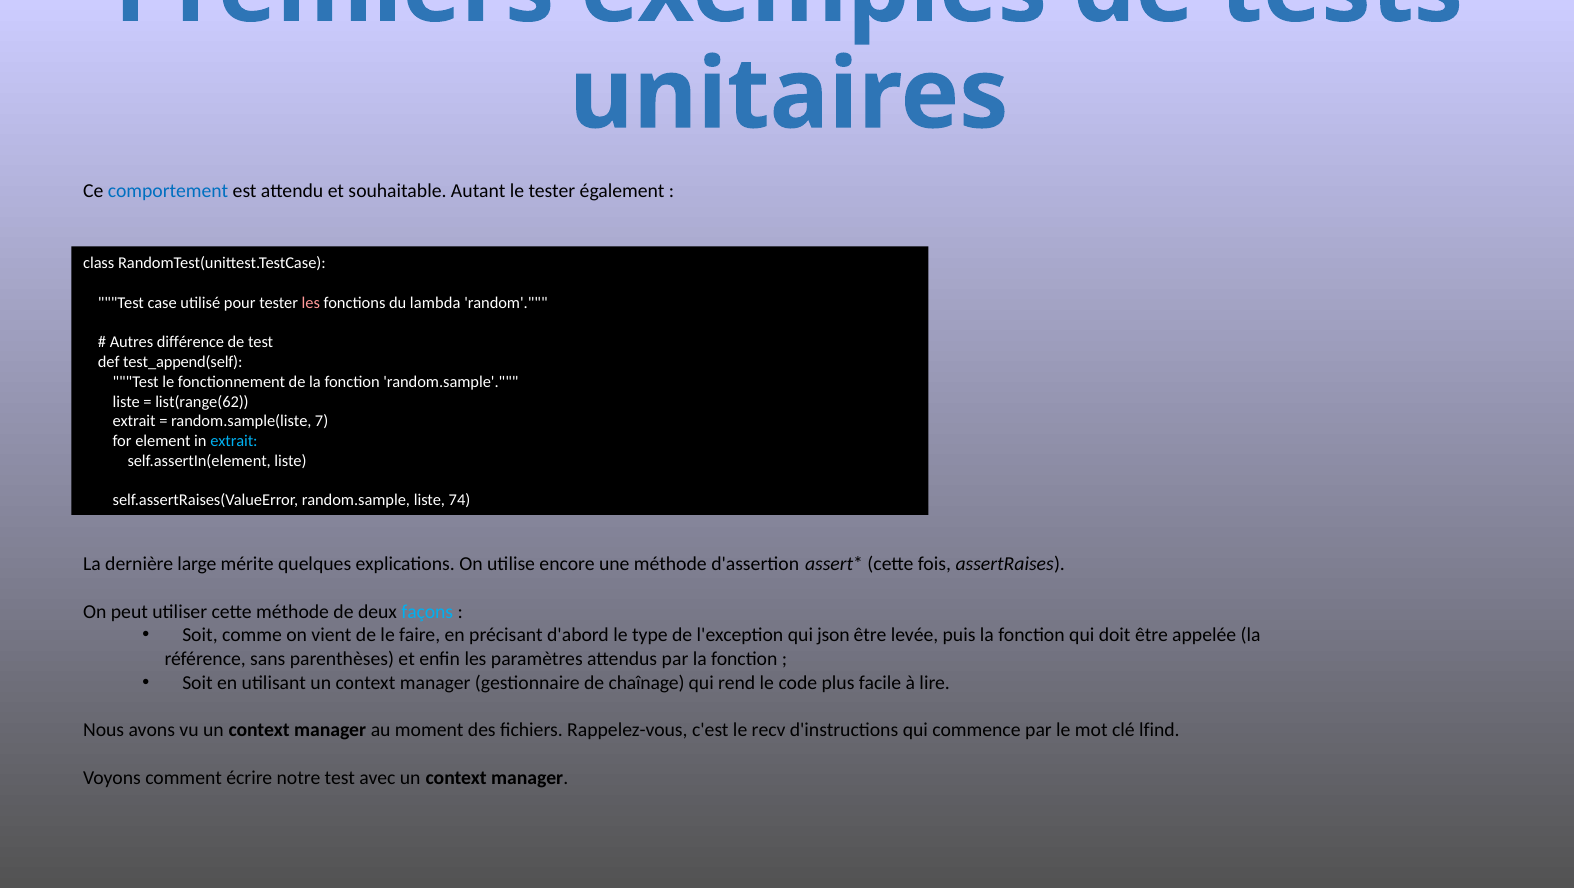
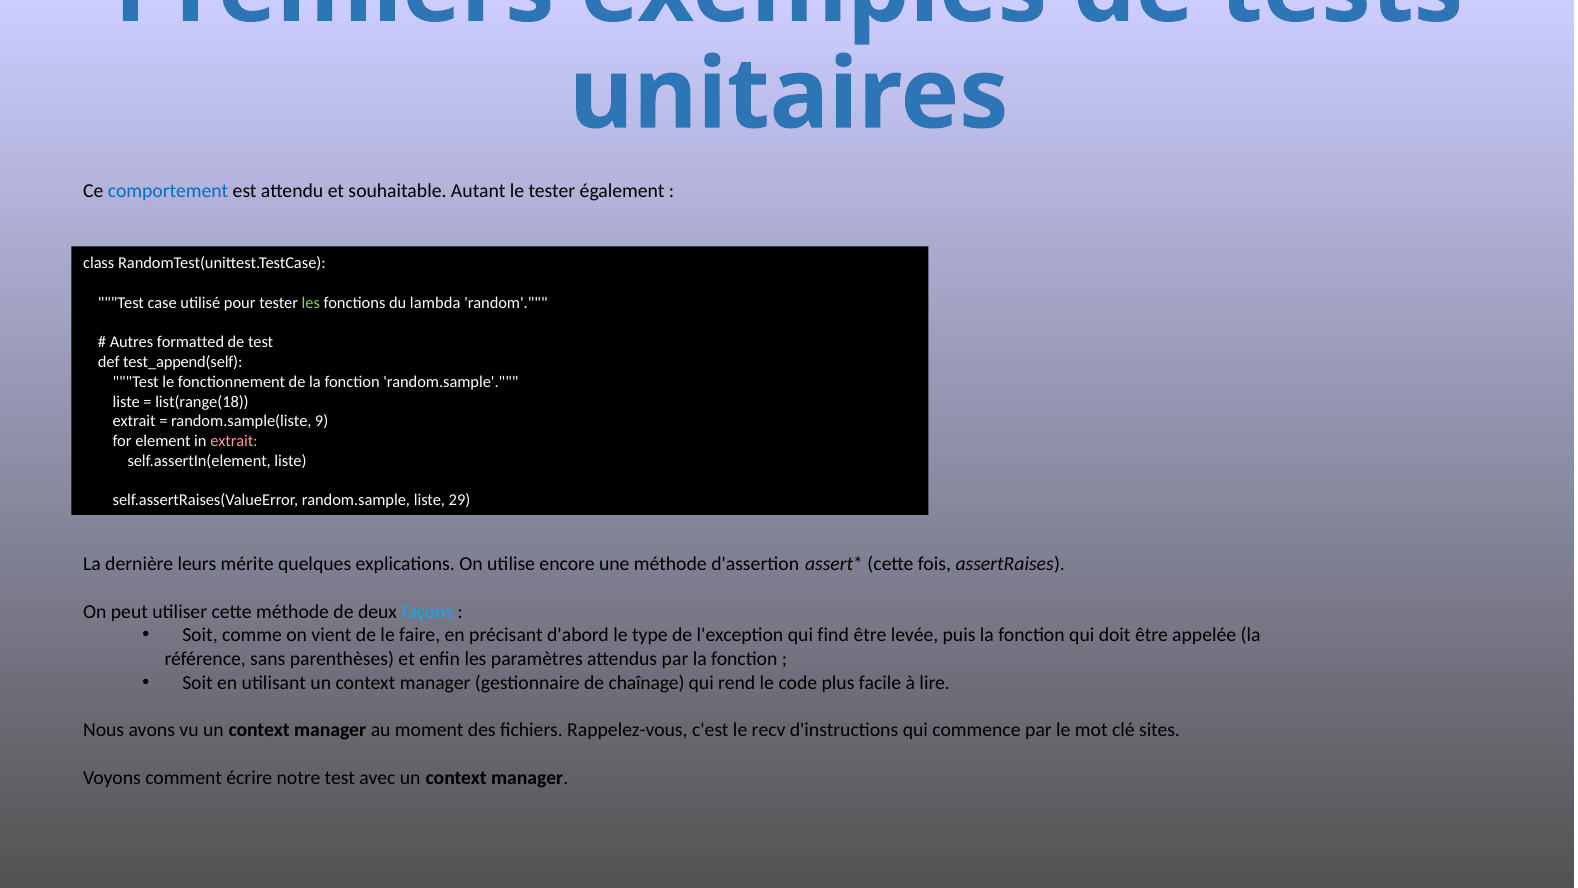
les at (311, 303) colour: pink -> light green
différence: différence -> formatted
list(range(62: list(range(62 -> list(range(18
7: 7 -> 9
extrait at (234, 441) colour: light blue -> pink
74: 74 -> 29
large: large -> leurs
json: json -> find
lfind: lfind -> sites
